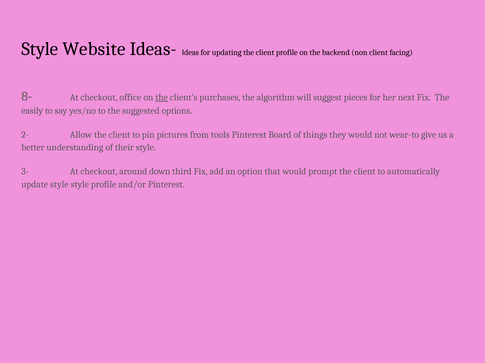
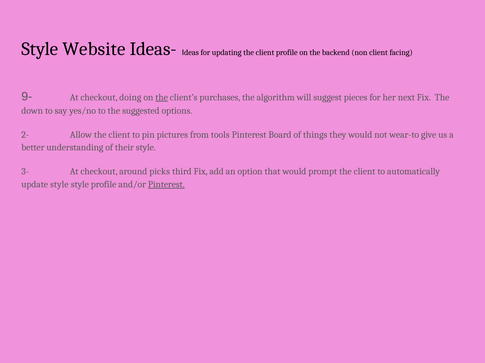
8-: 8- -> 9-
office: office -> doing
easily: easily -> down
down: down -> picks
Pinterest at (166, 185) underline: none -> present
